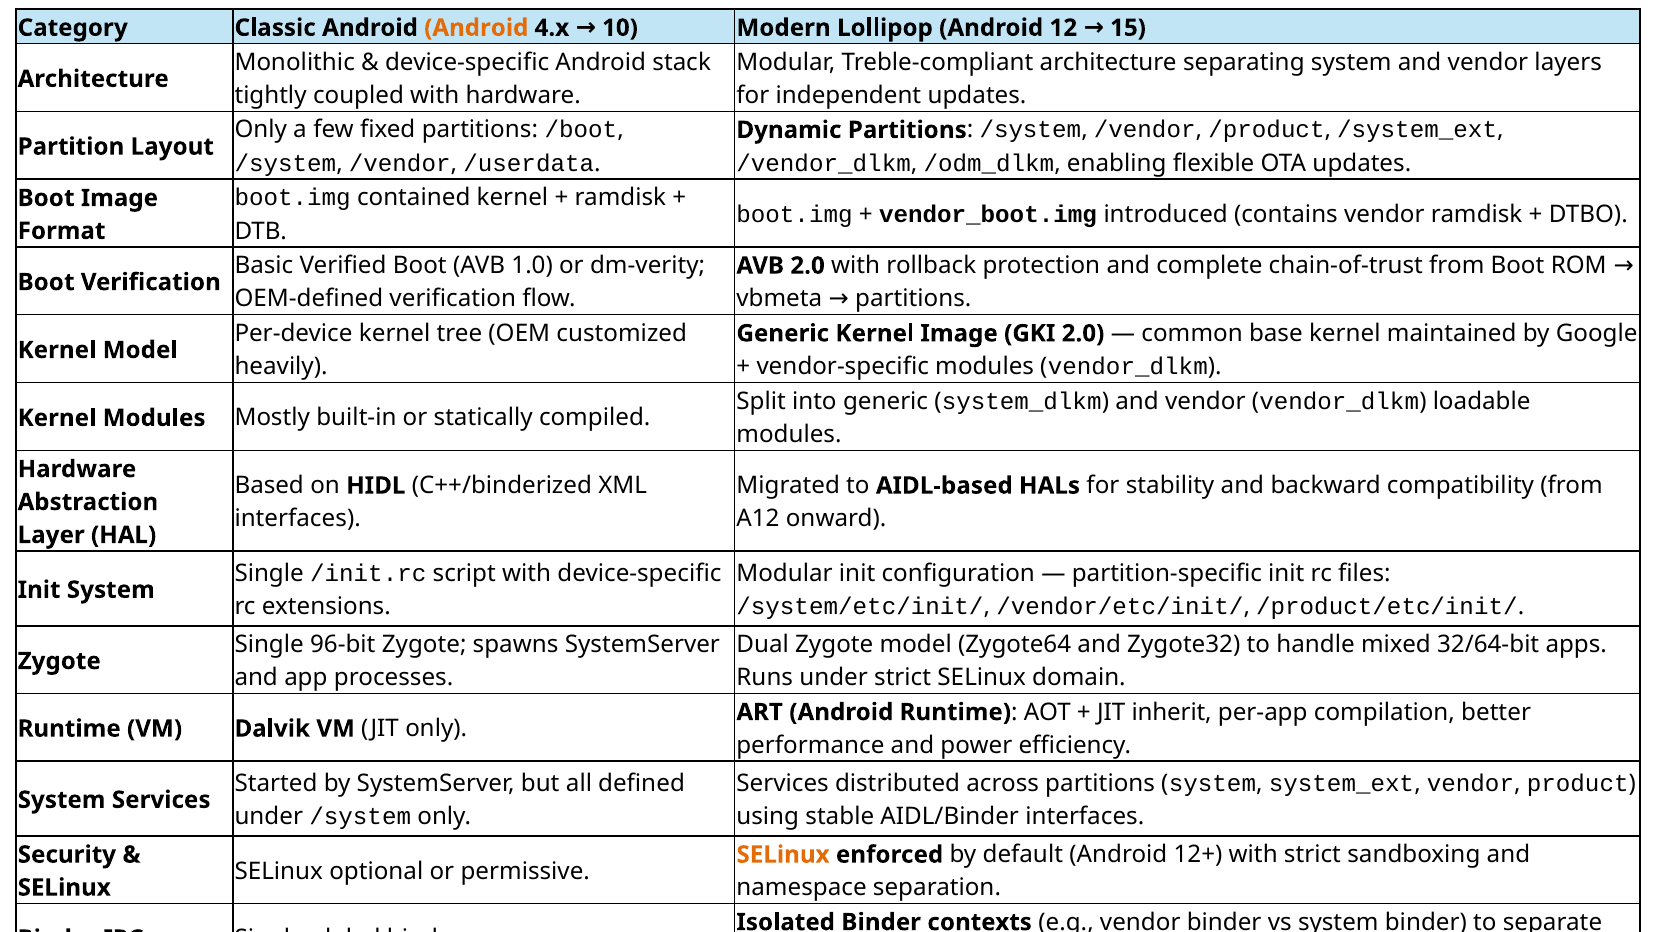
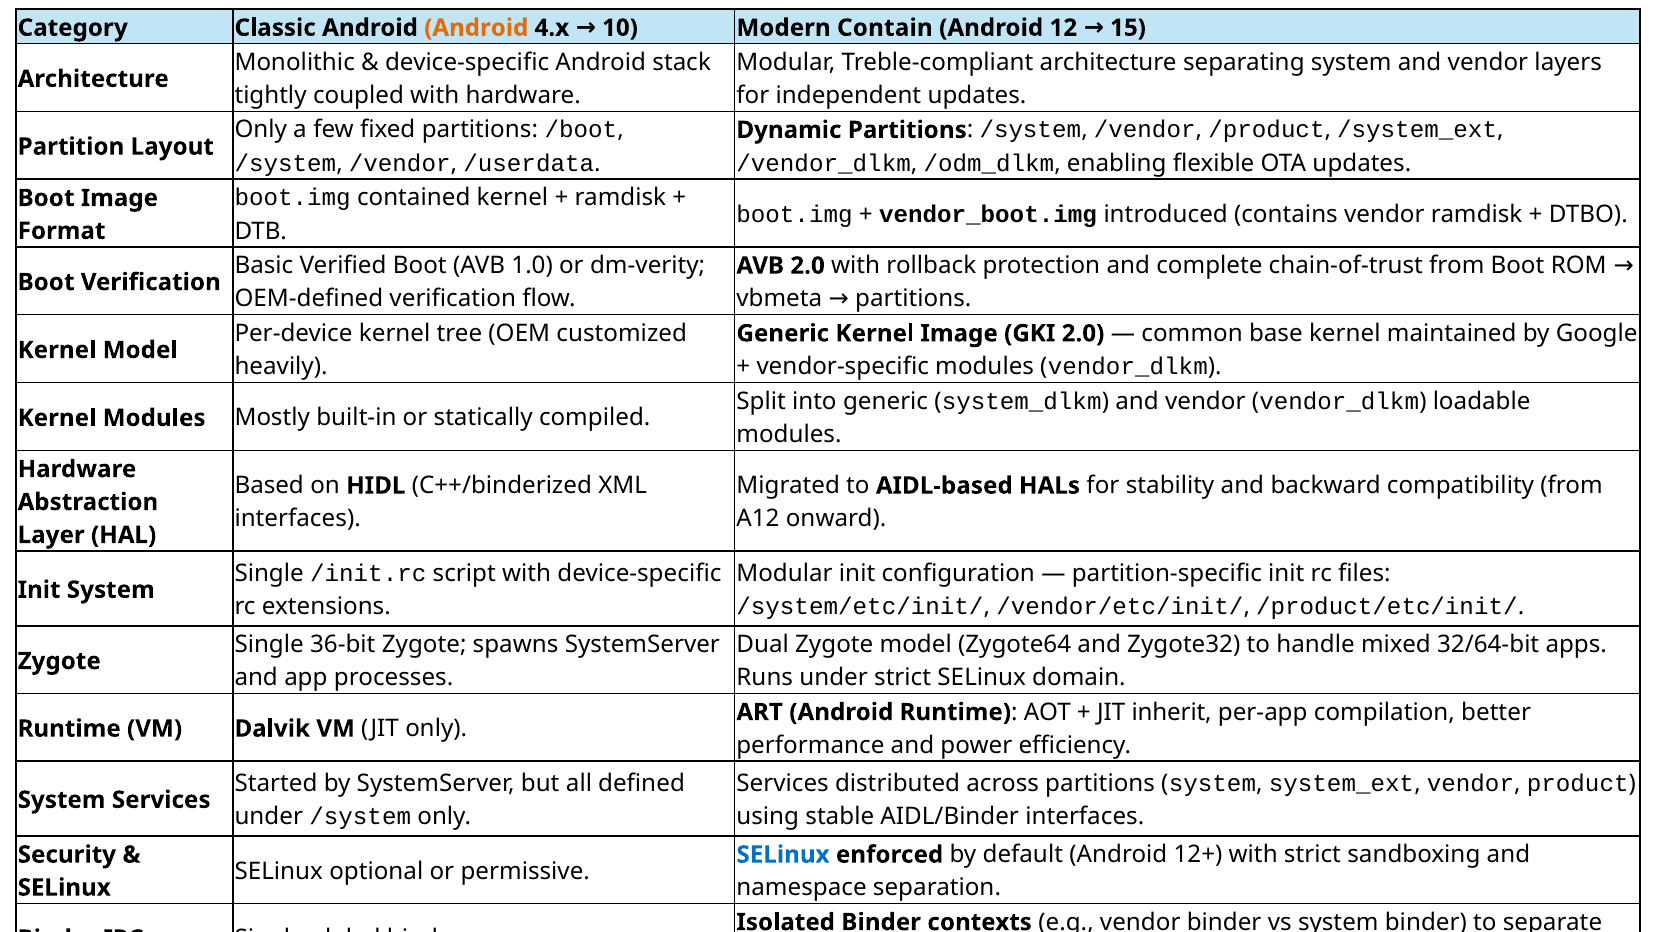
Lollipop: Lollipop -> Contain
96-bit: 96-bit -> 36-bit
SELinux at (783, 855) colour: orange -> blue
